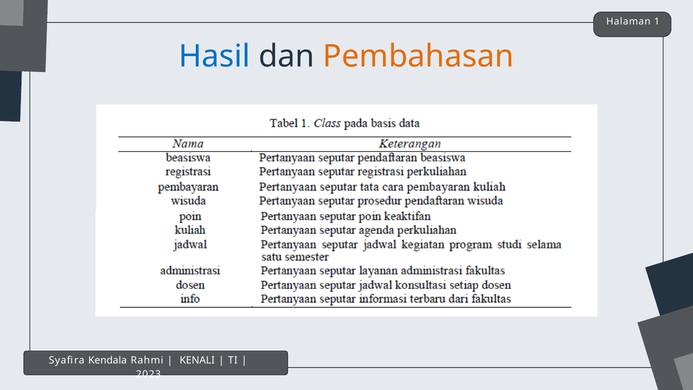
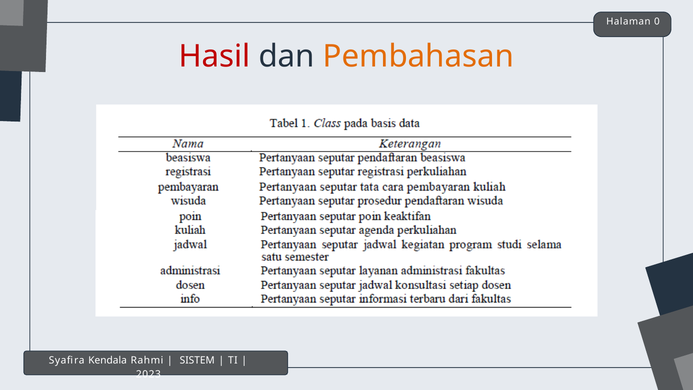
1: 1 -> 0
Hasil colour: blue -> red
KENALI: KENALI -> SISTEM
